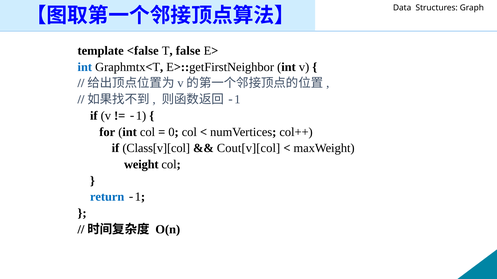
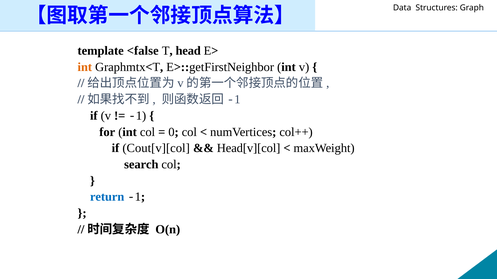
false: false -> head
int at (85, 67) colour: blue -> orange
Class[v][col: Class[v][col -> Cout[v][col
Cout[v][col: Cout[v][col -> Head[v][col
weight: weight -> search
